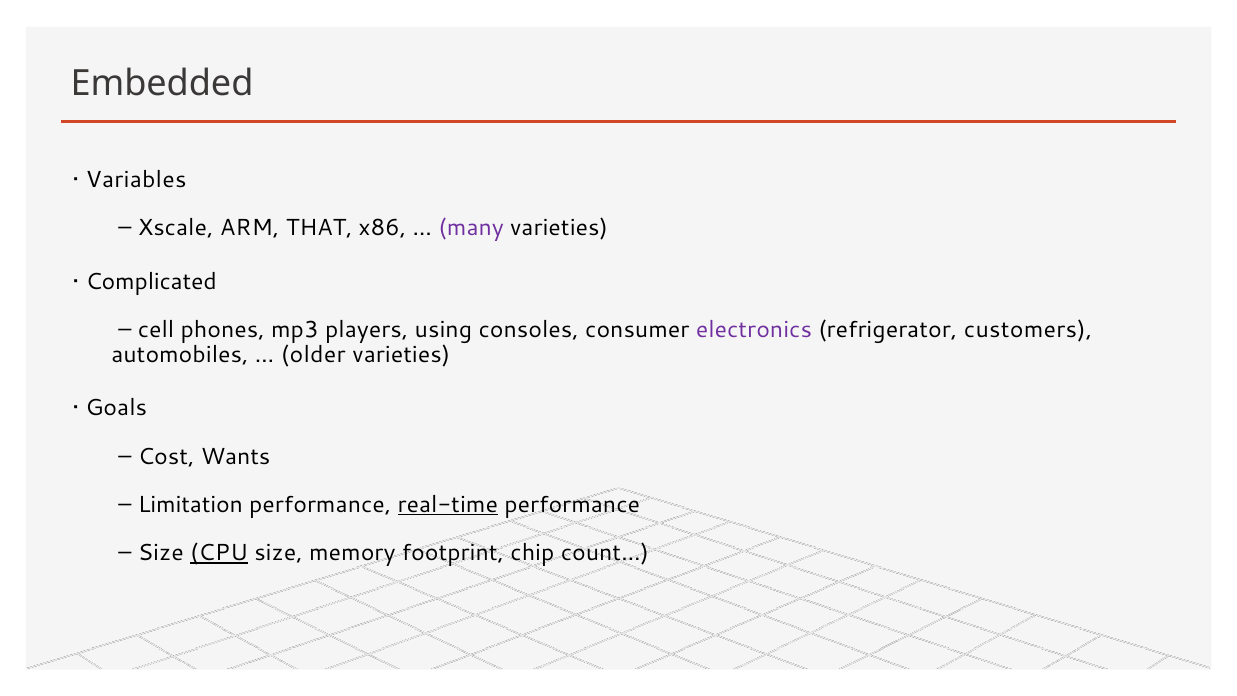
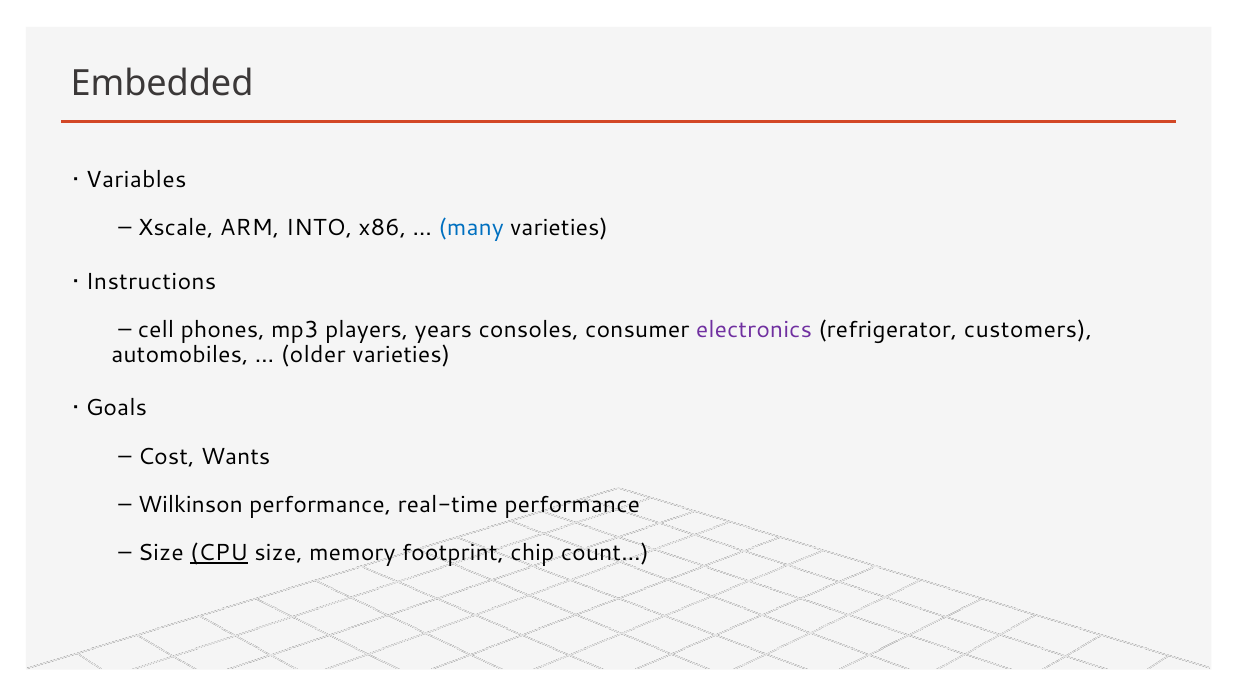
THAT: THAT -> INTO
many colour: purple -> blue
Complicated: Complicated -> Instructions
using: using -> years
Limitation: Limitation -> Wilkinson
real-time underline: present -> none
